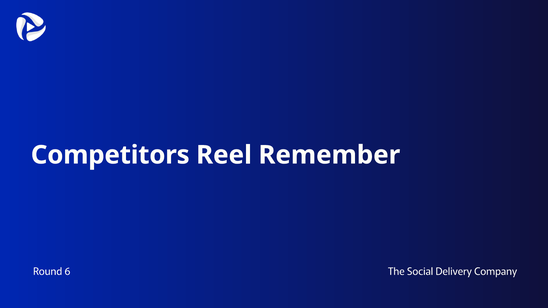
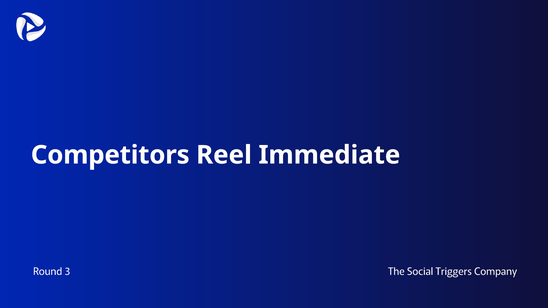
Remember: Remember -> Immediate
6: 6 -> 3
Delivery: Delivery -> Triggers
